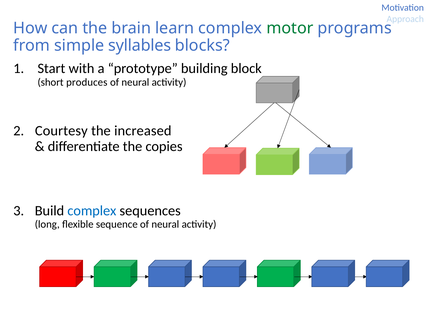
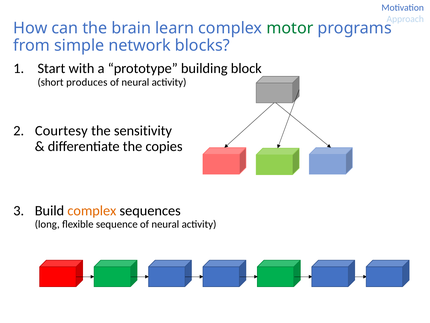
syllables: syllables -> network
increased: increased -> sensitivity
complex at (92, 210) colour: blue -> orange
